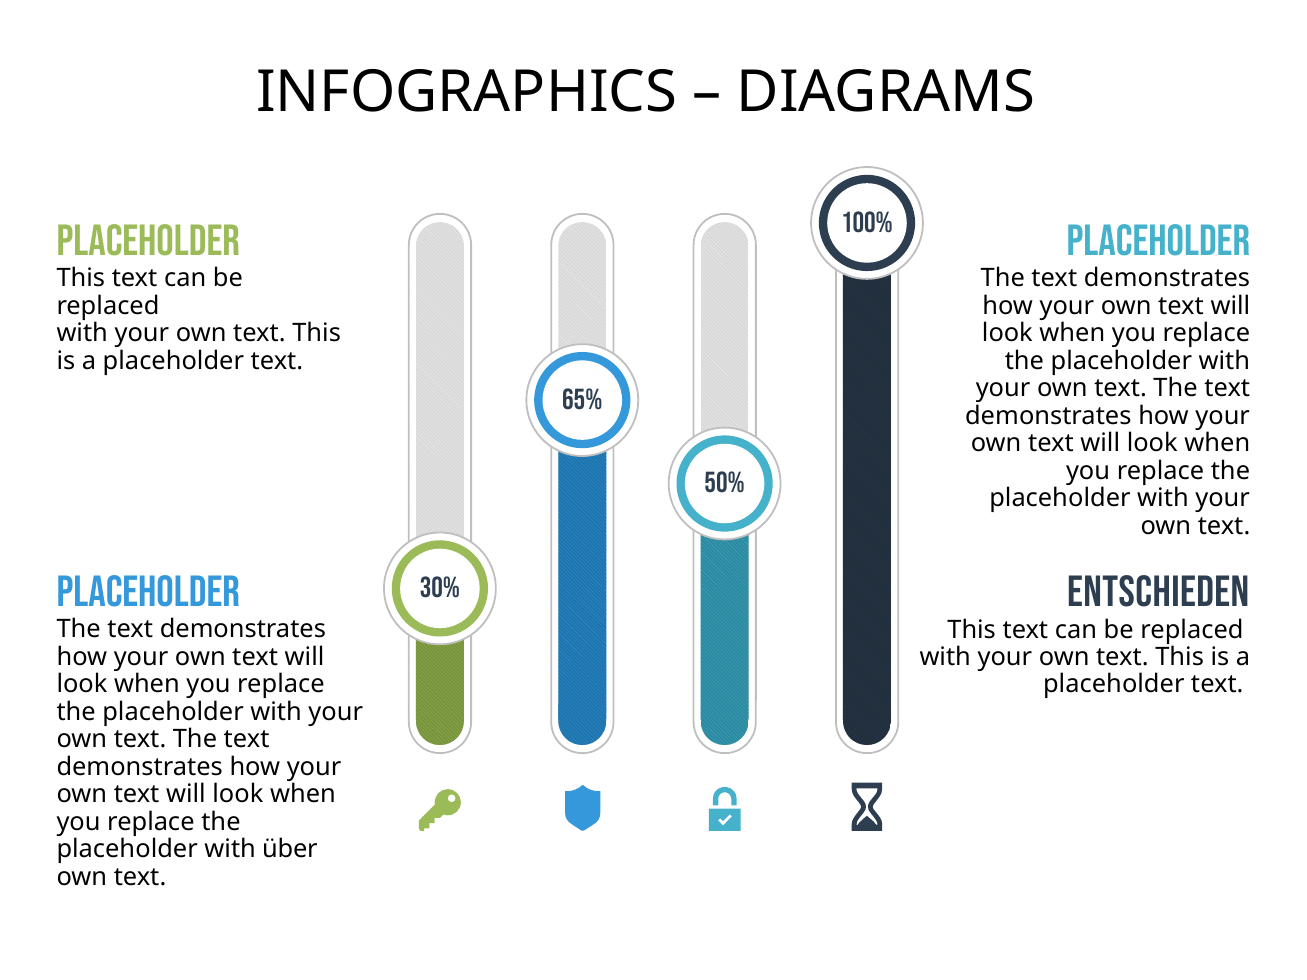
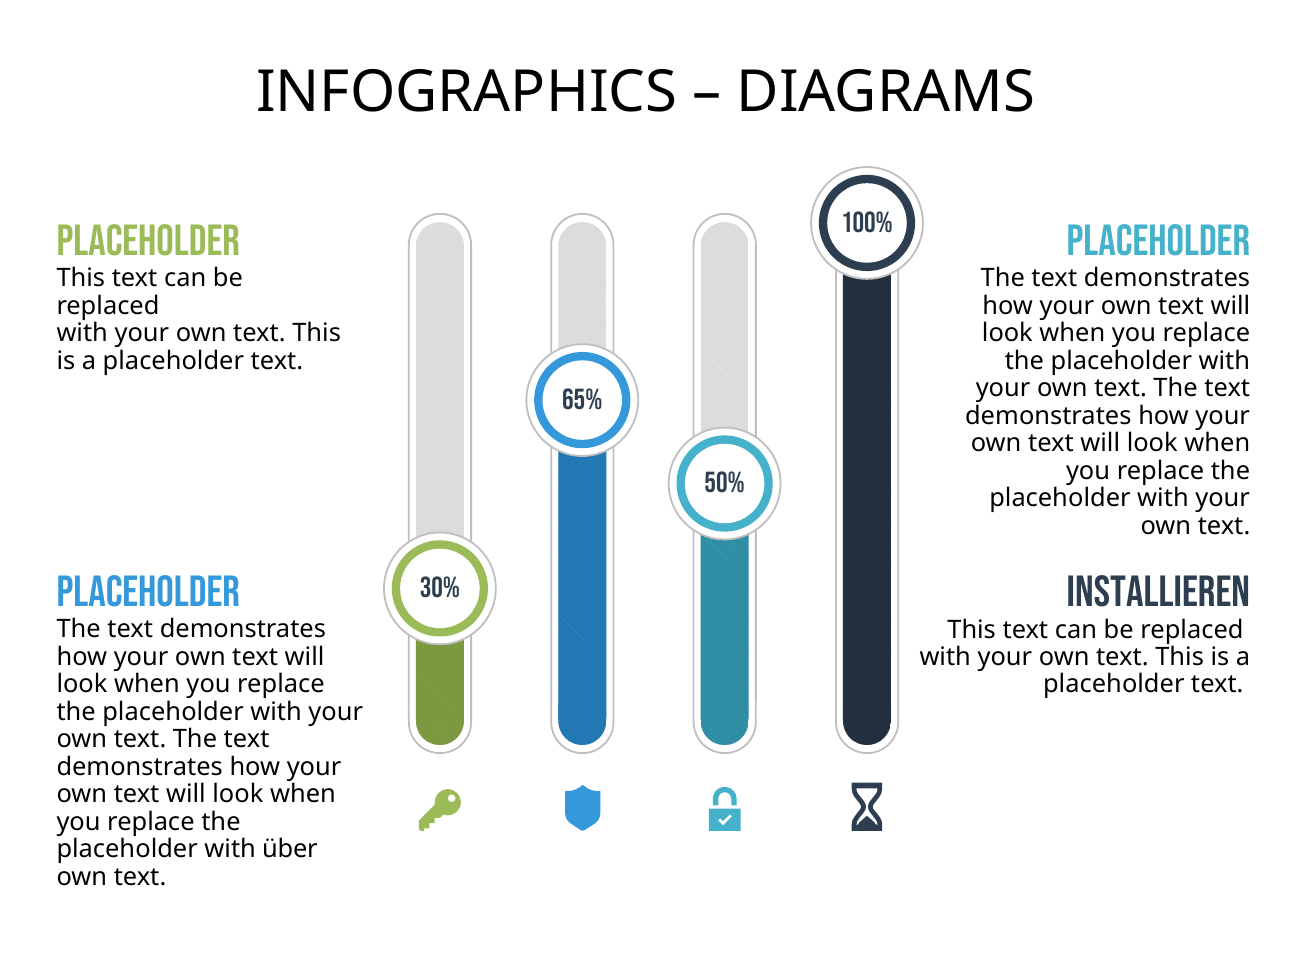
Entschieden: Entschieden -> Installieren
